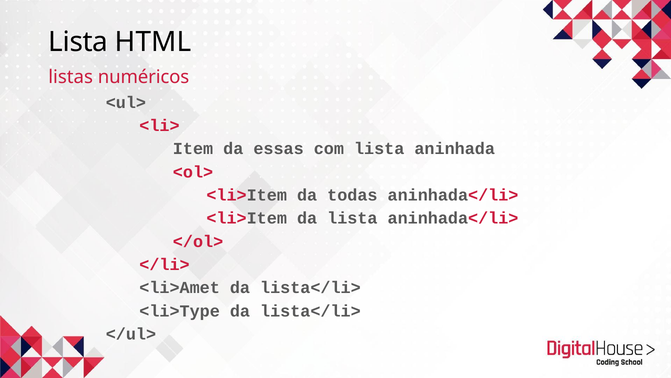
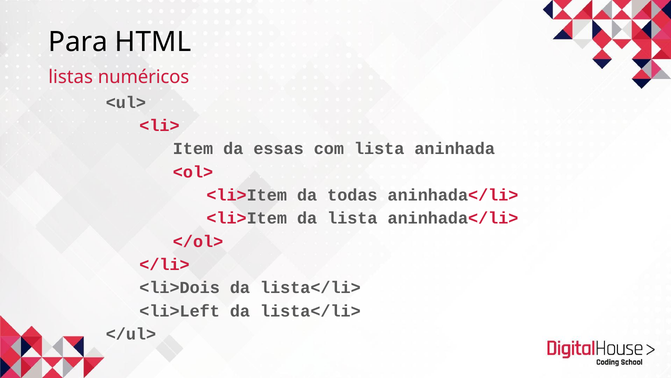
Lista at (78, 42): Lista -> Para
<li>Amet: <li>Amet -> <li>Dois
<li>Type: <li>Type -> <li>Left
